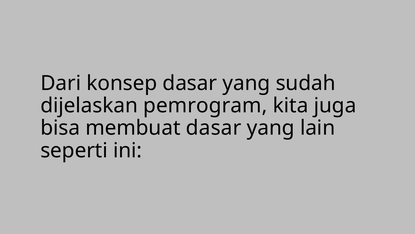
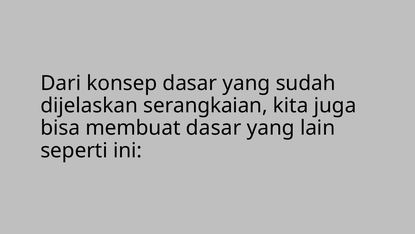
pemrogram: pemrogram -> serangkaian
